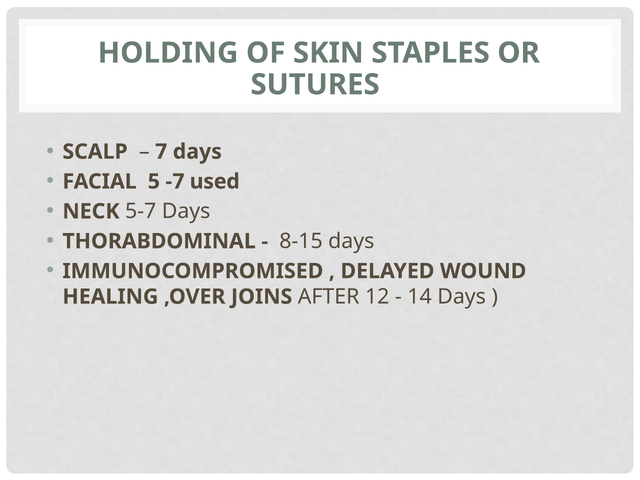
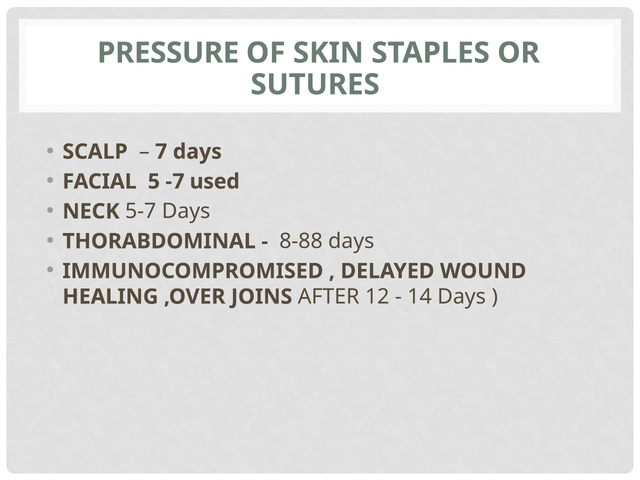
HOLDING: HOLDING -> PRESSURE
8-15: 8-15 -> 8-88
